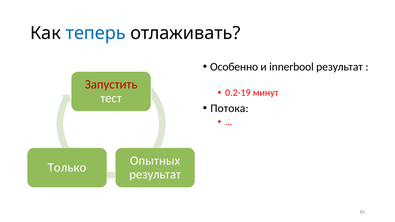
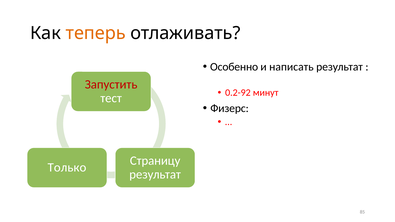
теперь colour: blue -> orange
innerbool: innerbool -> написать
0.2-19: 0.2-19 -> 0.2-92
Потока: Потока -> Физерс
Опытных: Опытных -> Страницу
